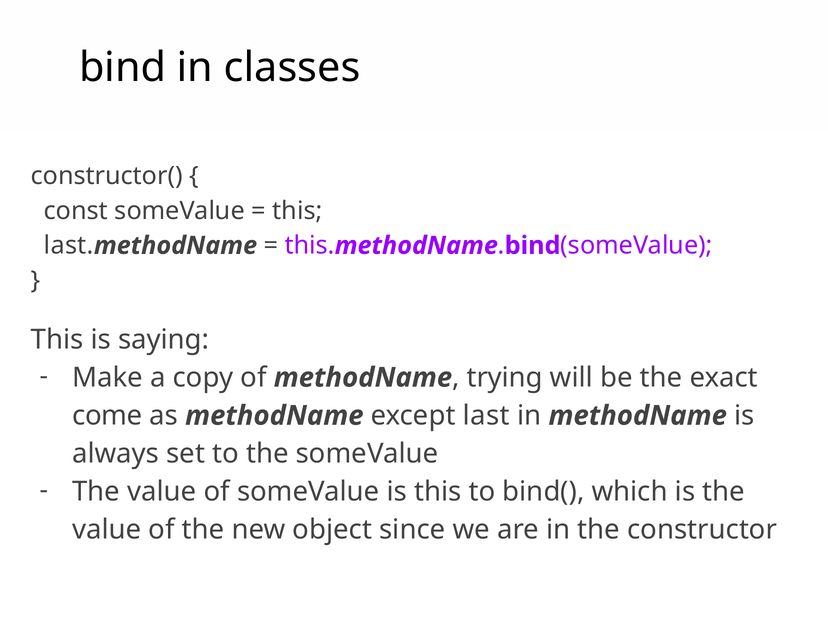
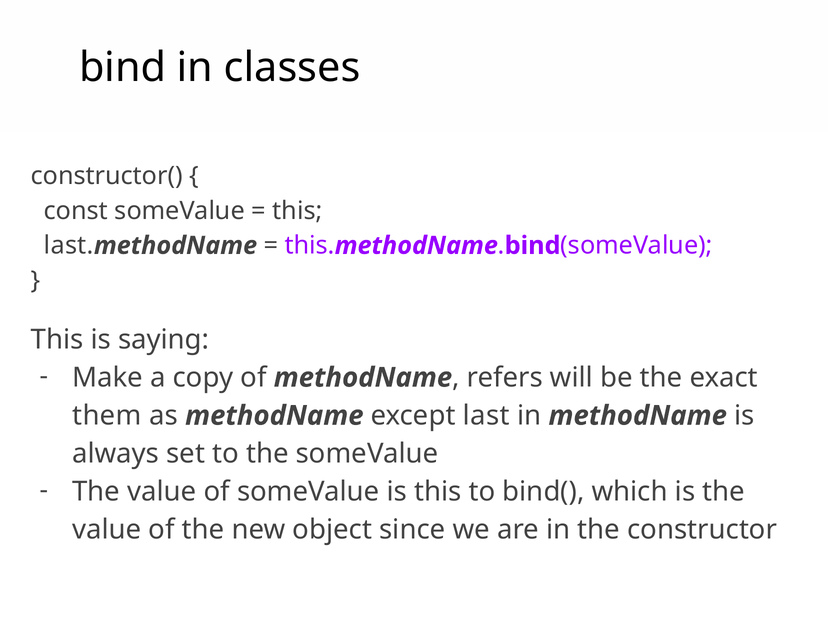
trying: trying -> refers
come: come -> them
